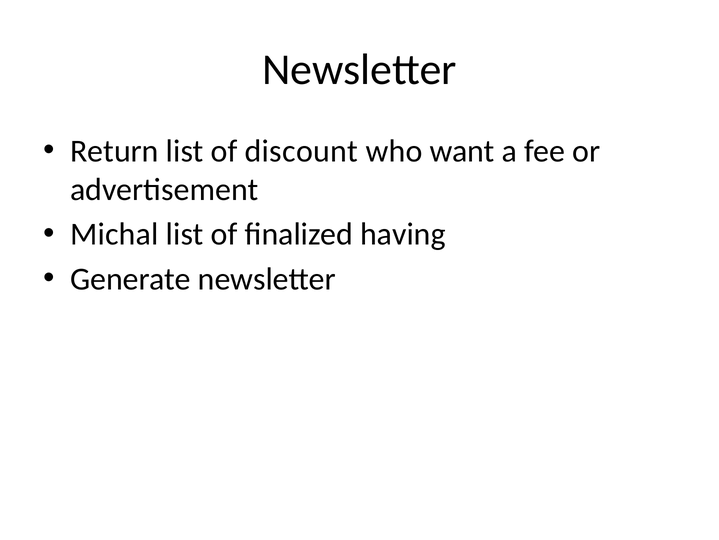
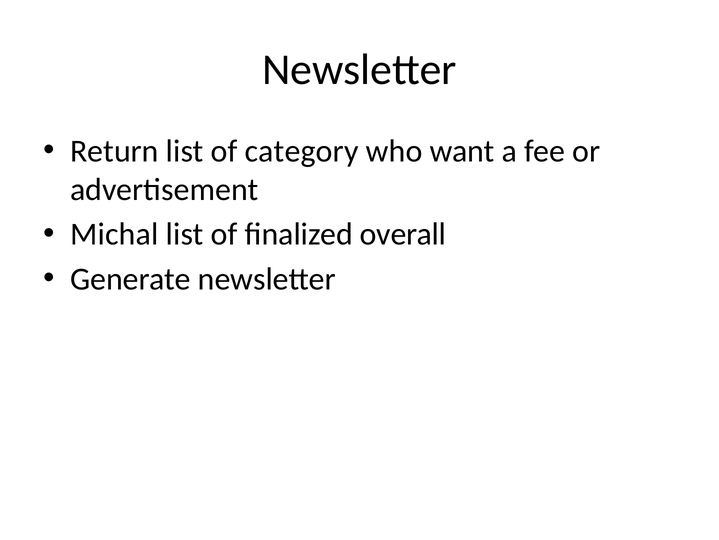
discount: discount -> category
having: having -> overall
